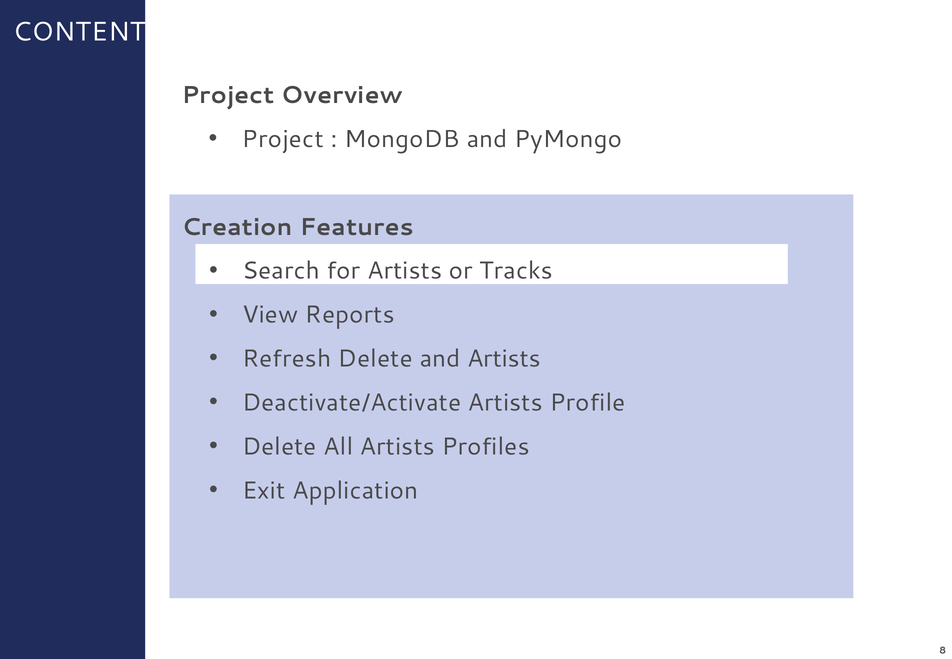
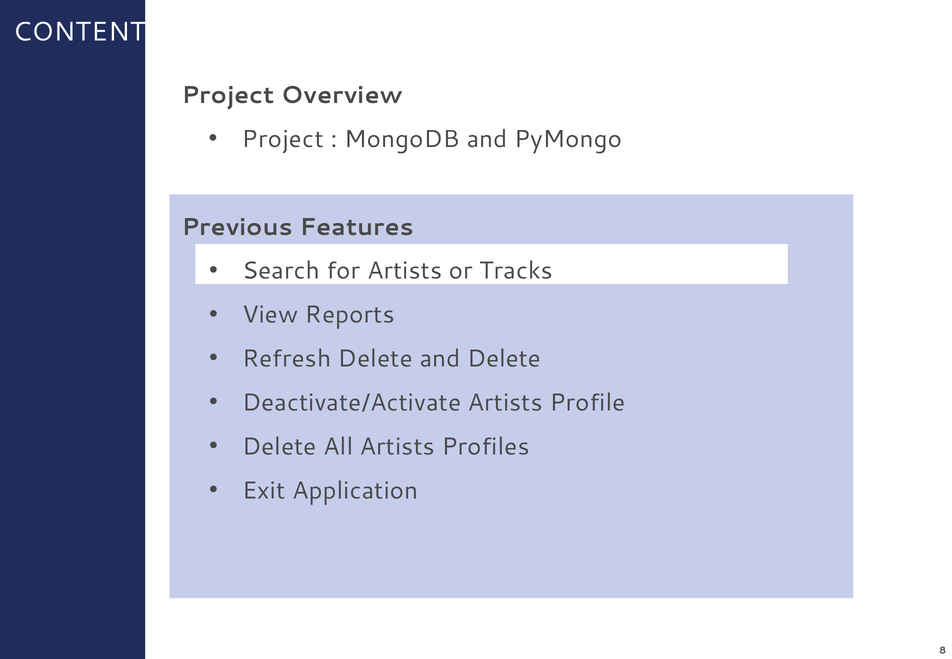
Creation: Creation -> Previous
and Artists: Artists -> Delete
